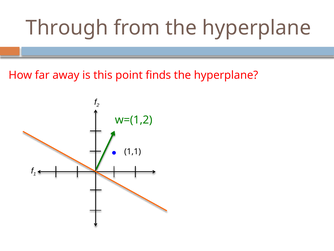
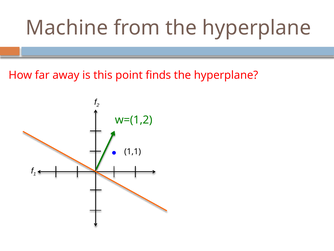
Through: Through -> Machine
